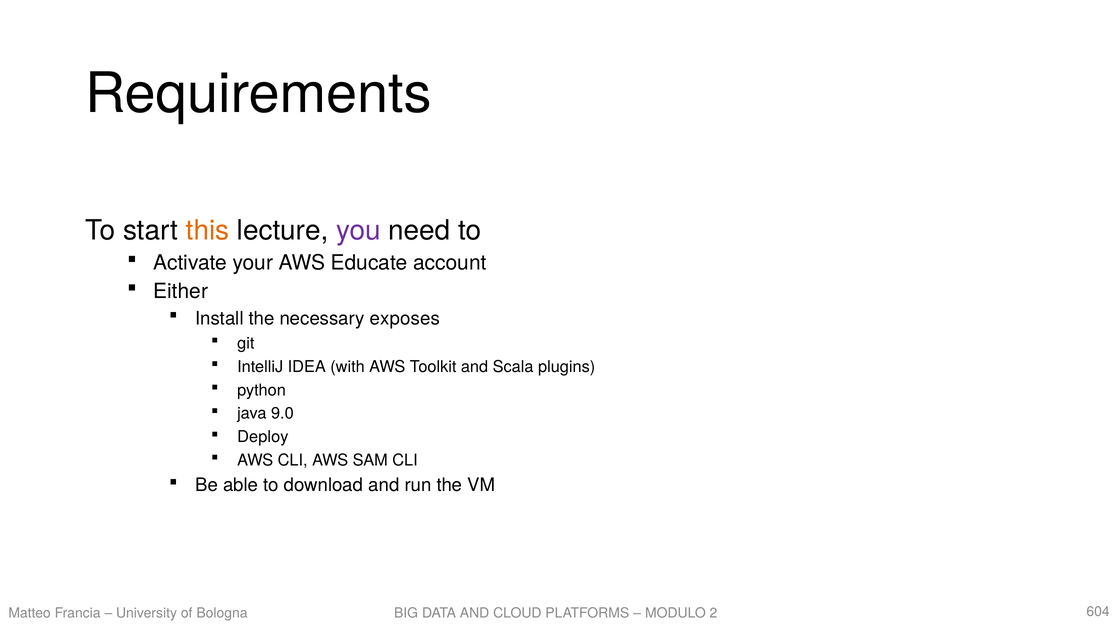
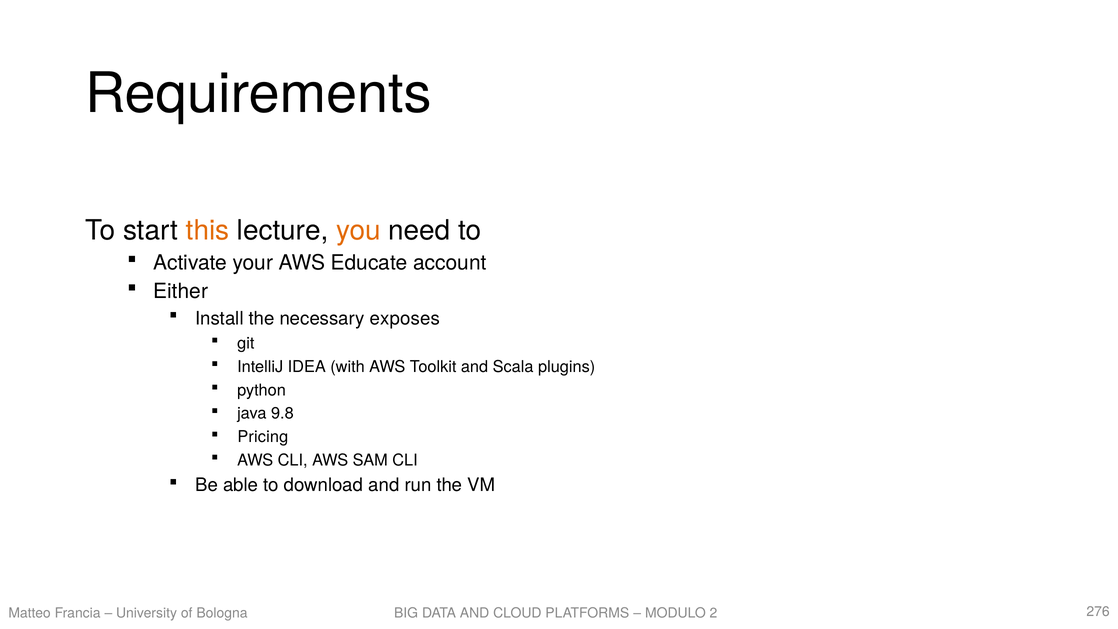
you colour: purple -> orange
9.0: 9.0 -> 9.8
Deploy: Deploy -> Pricing
604: 604 -> 276
